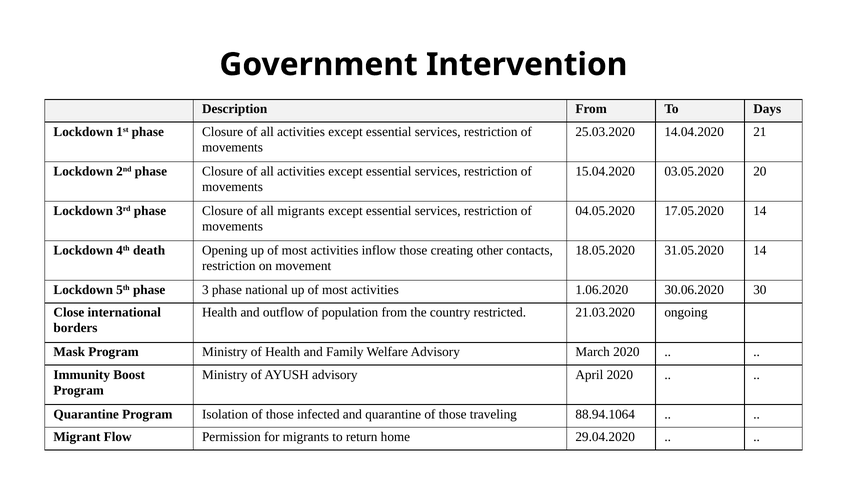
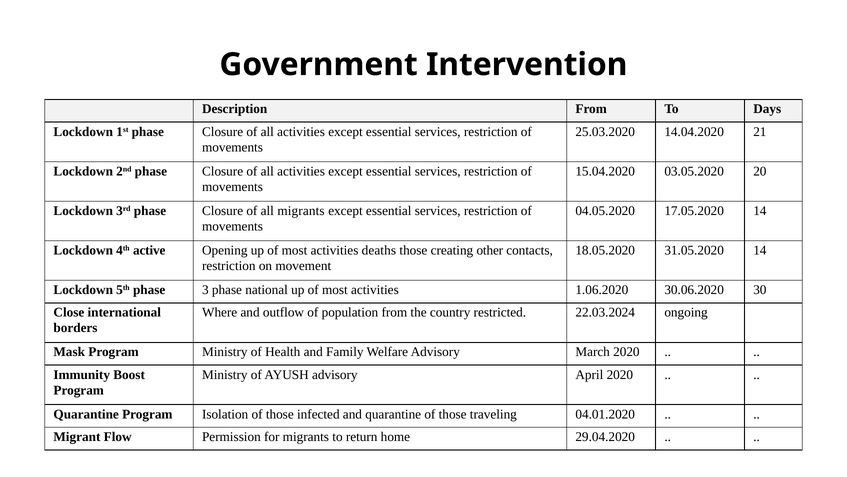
death: death -> active
inflow: inflow -> deaths
Health at (220, 312): Health -> Where
21.03.2020: 21.03.2020 -> 22.03.2024
88.94.1064: 88.94.1064 -> 04.01.2020
